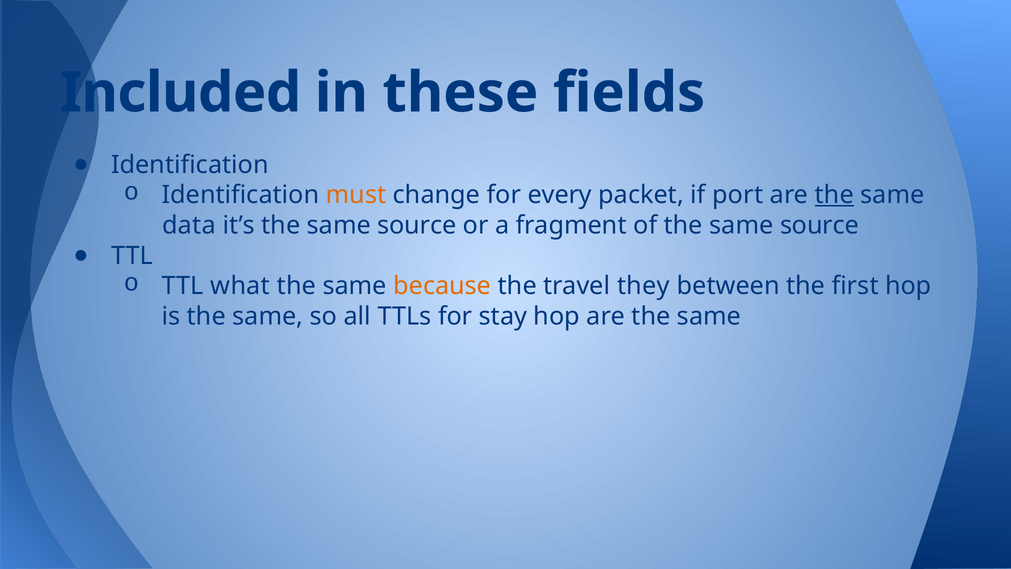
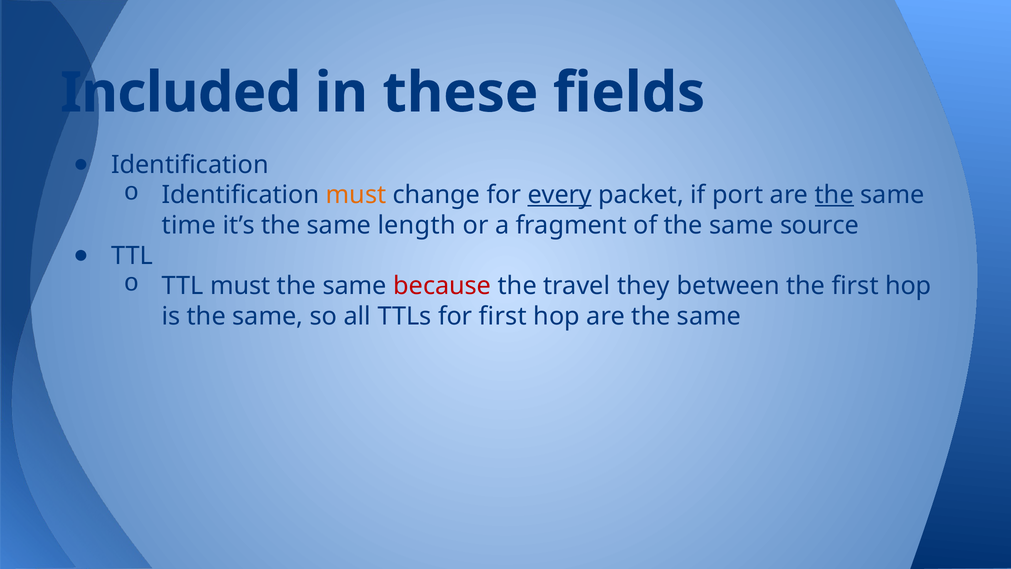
every underline: none -> present
data: data -> time
it’s the same source: source -> length
TTL what: what -> must
because colour: orange -> red
for stay: stay -> first
